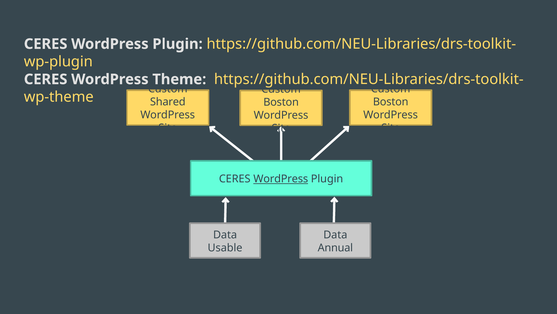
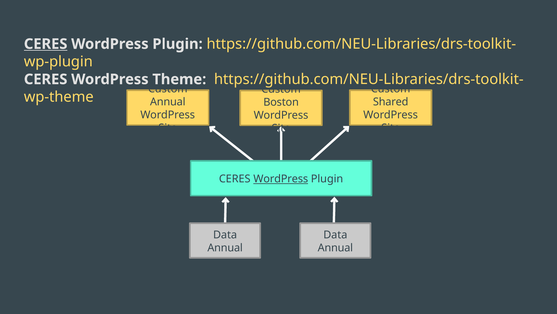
CERES at (46, 44) underline: none -> present
Shared at (168, 102): Shared -> Annual
Boston at (391, 102): Boston -> Shared
Usable at (225, 247): Usable -> Annual
